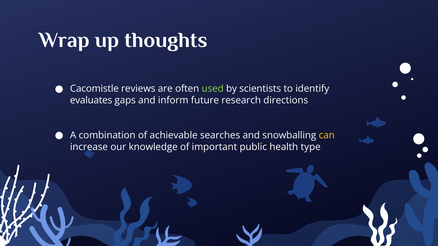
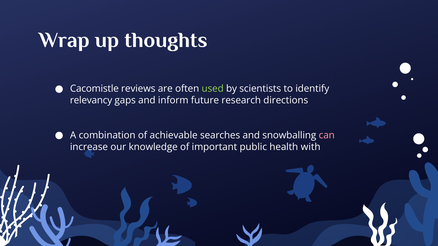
evaluates: evaluates -> relevancy
can colour: yellow -> pink
type: type -> with
